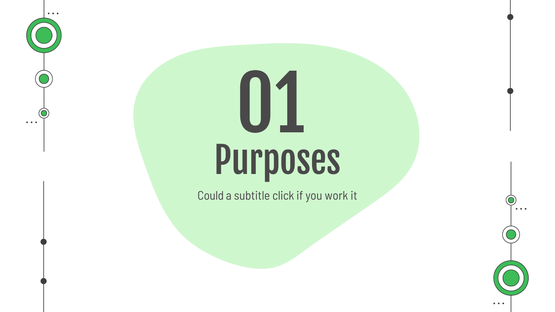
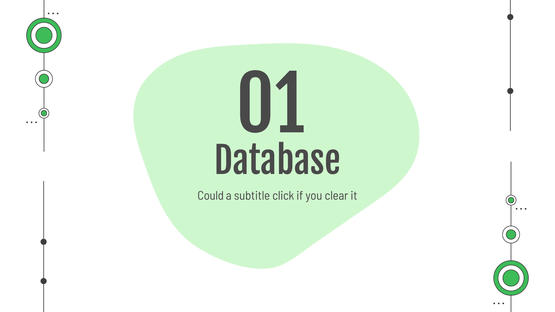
Purposes: Purposes -> Database
work: work -> clear
